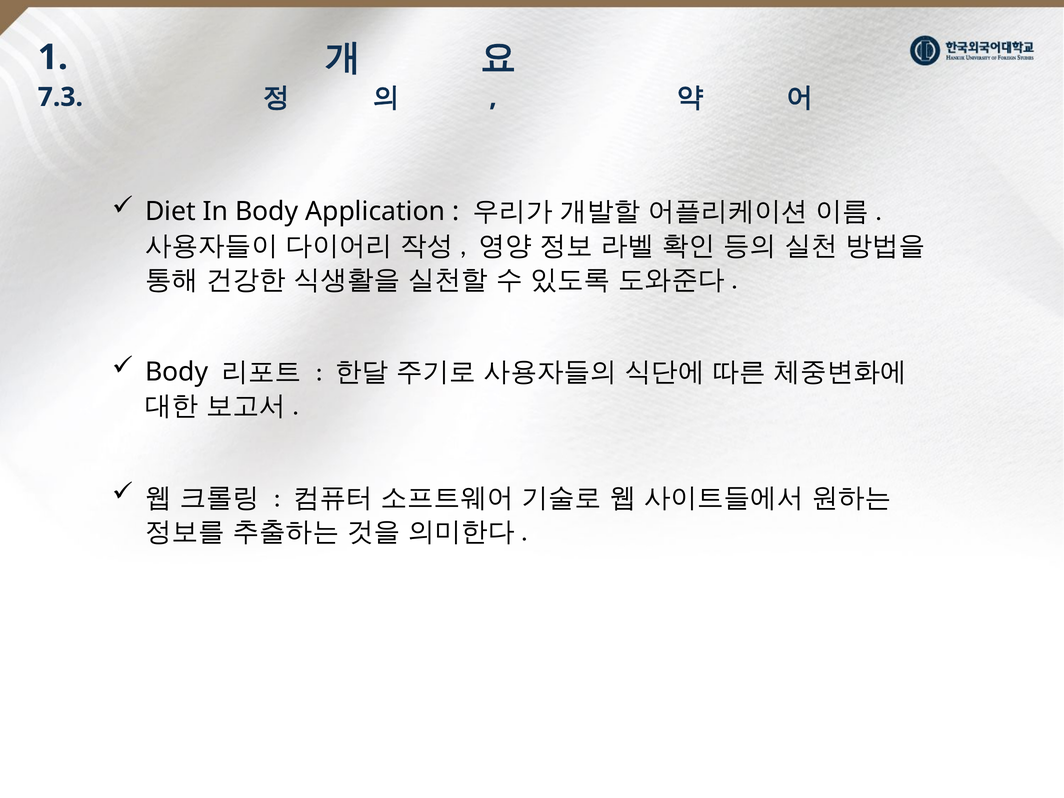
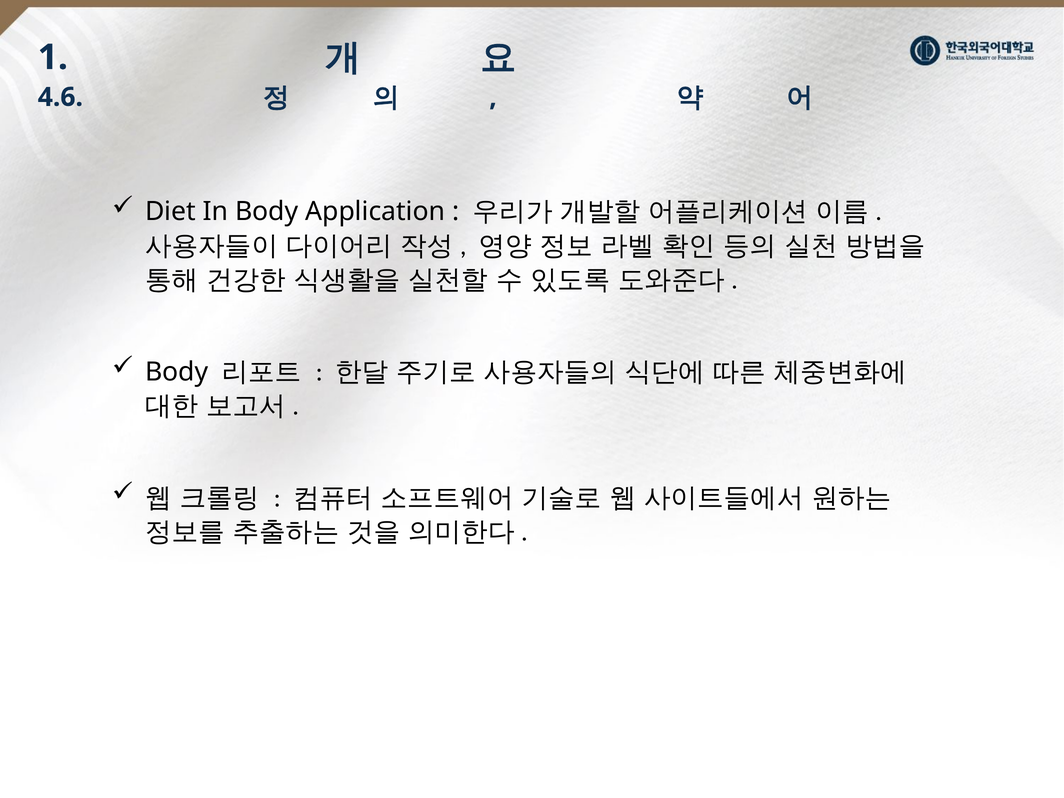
7.3: 7.3 -> 4.6
